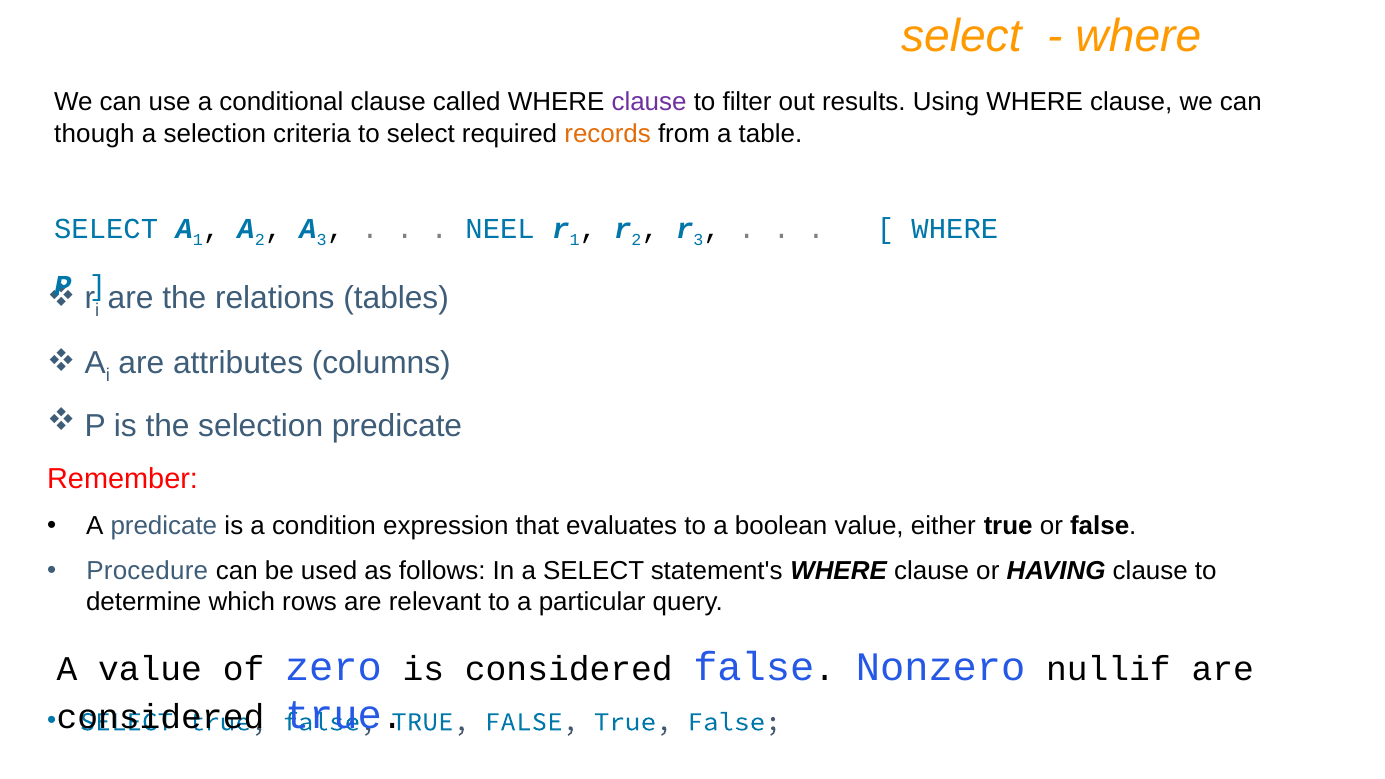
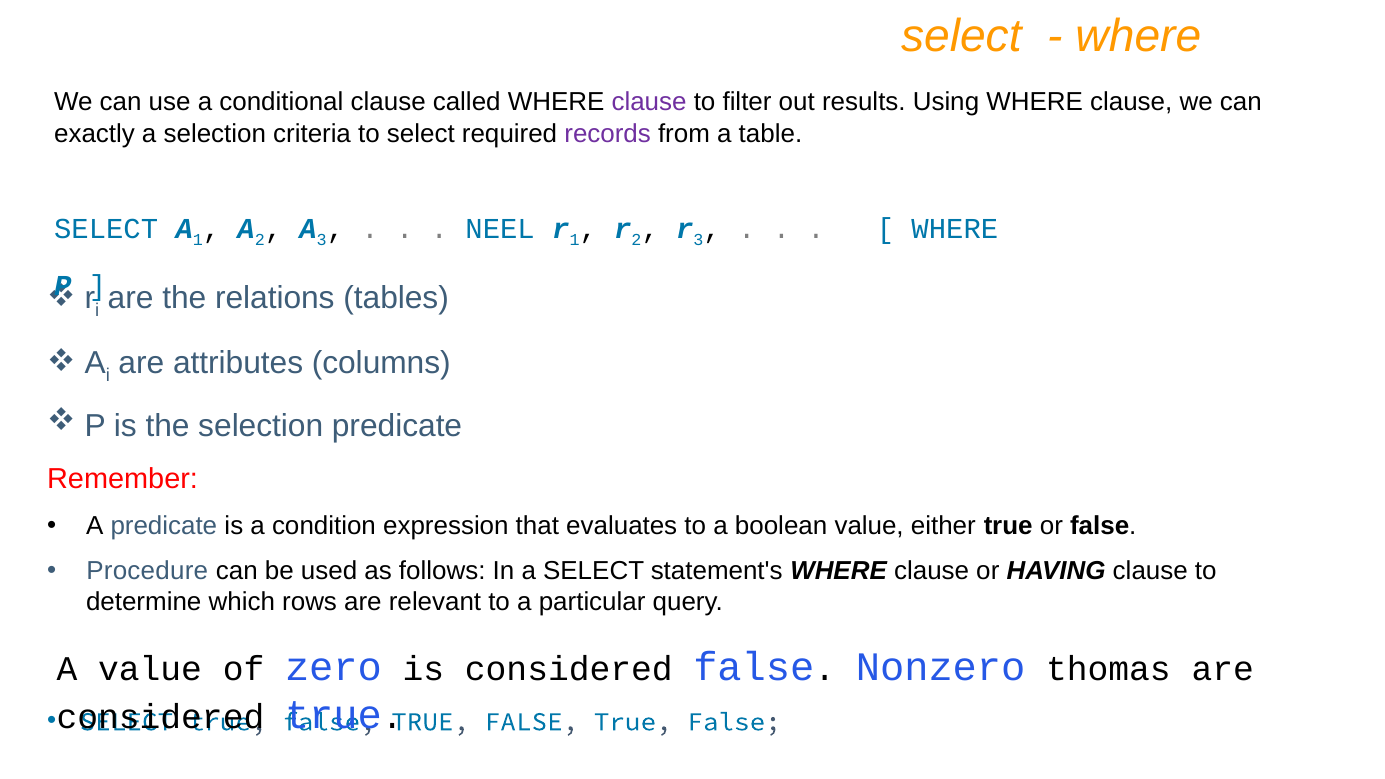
though: though -> exactly
records colour: orange -> purple
nullif: nullif -> thomas
